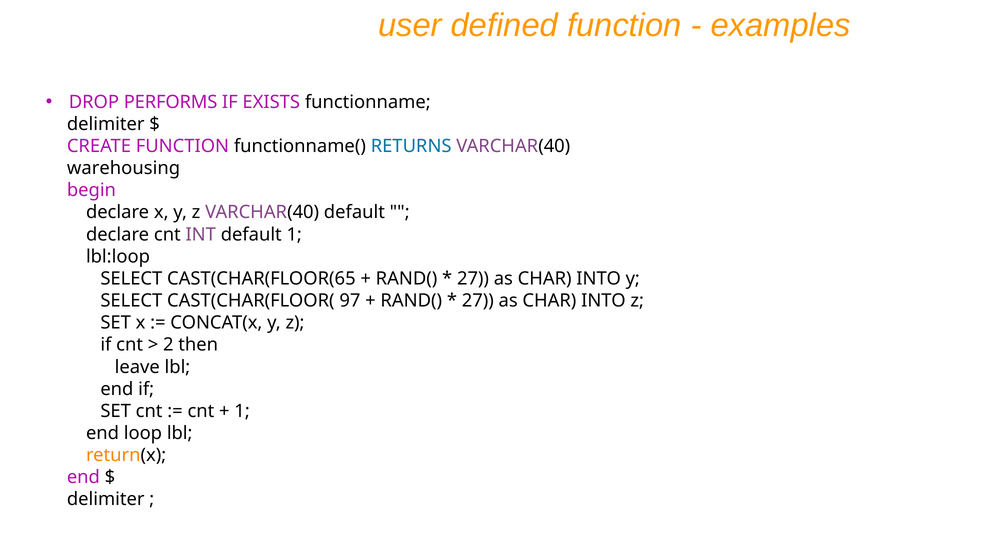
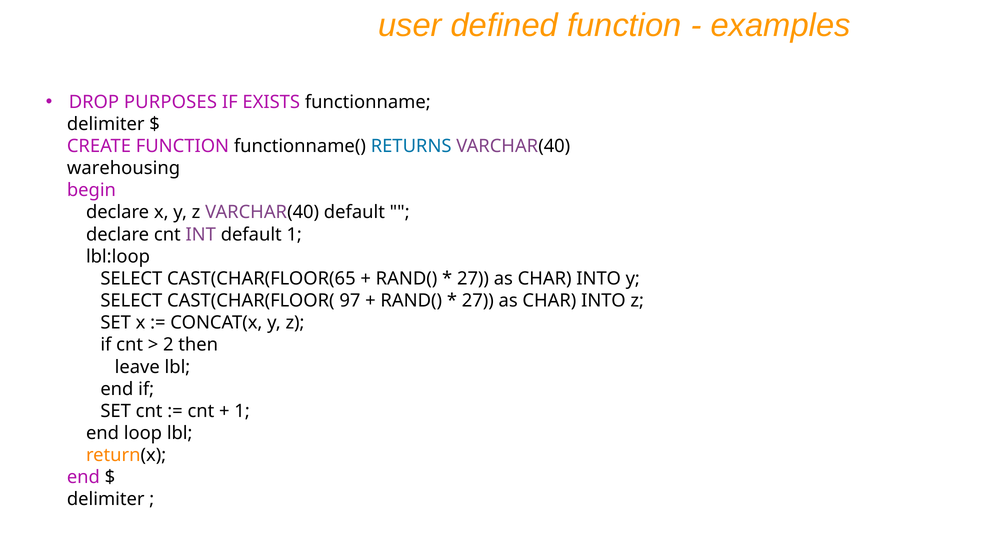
PERFORMS: PERFORMS -> PURPOSES
